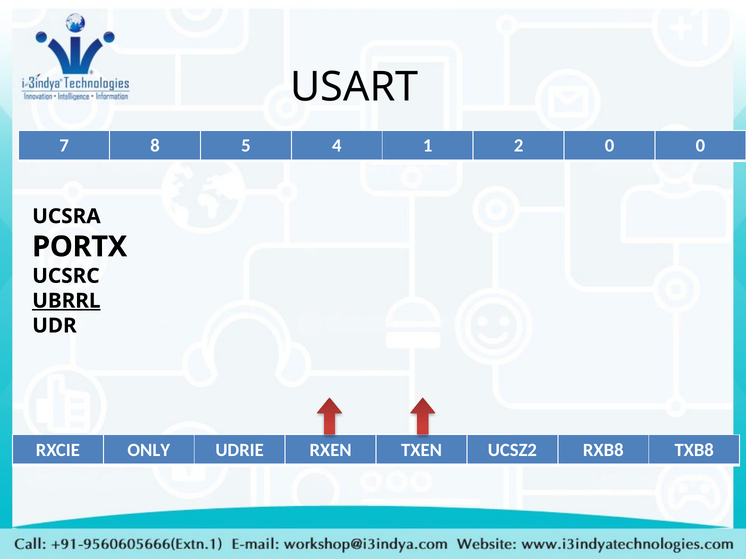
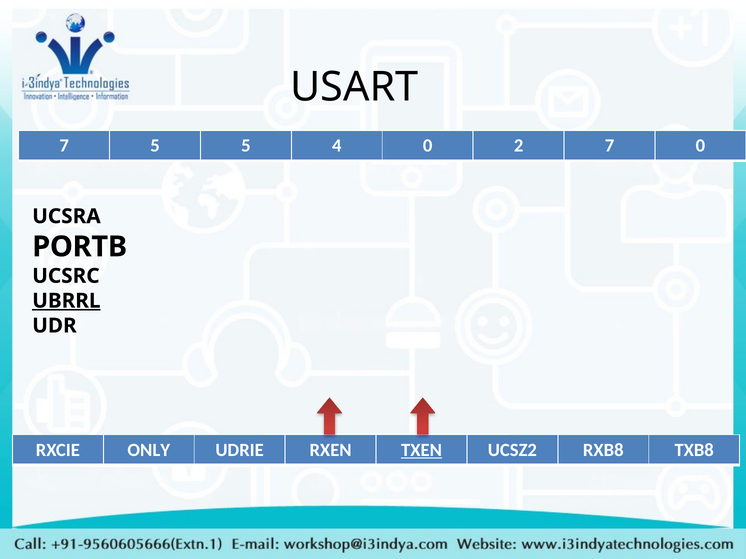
7 8: 8 -> 5
4 1: 1 -> 0
2 0: 0 -> 7
PORTX: PORTX -> PORTB
TXEN underline: none -> present
